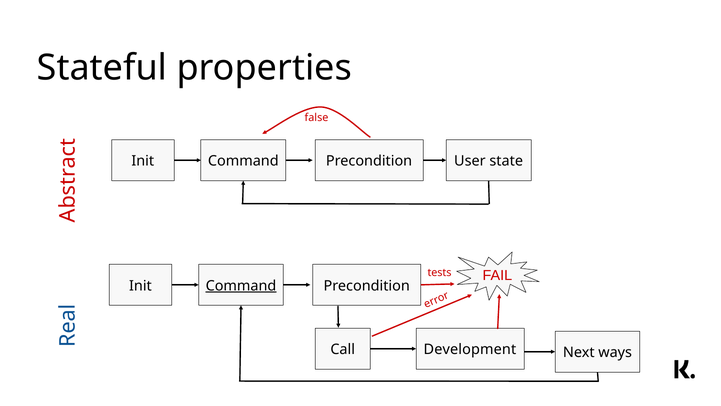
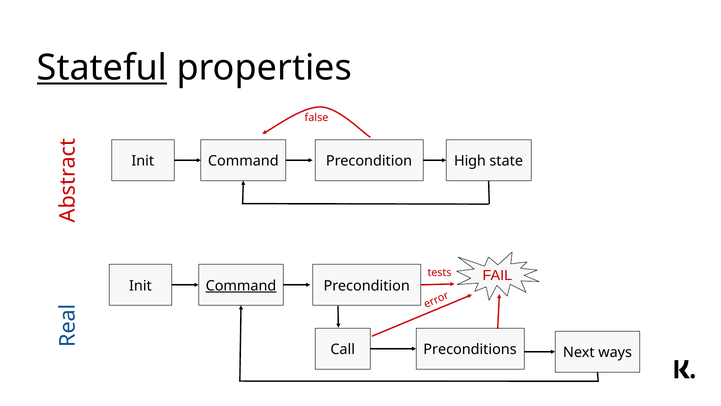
Stateful underline: none -> present
User: User -> High
Development: Development -> Preconditions
